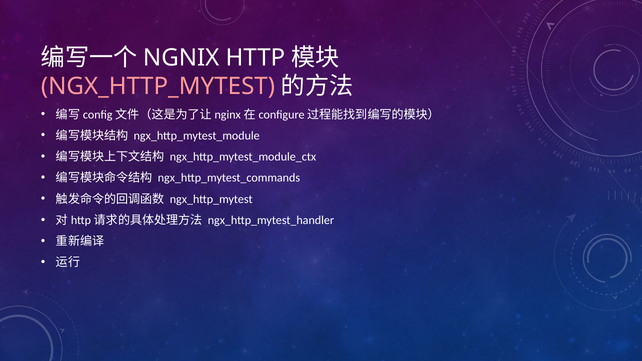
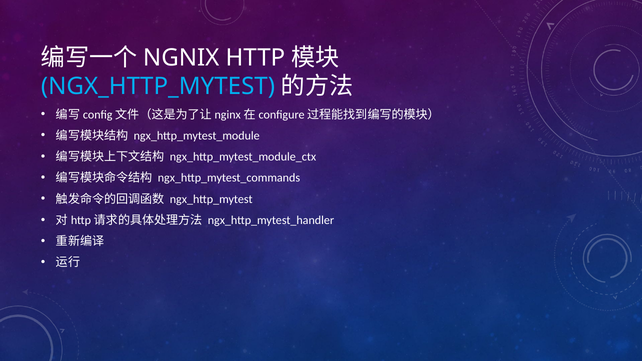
NGX_HTTP_MYTEST at (158, 87) colour: pink -> light blue
